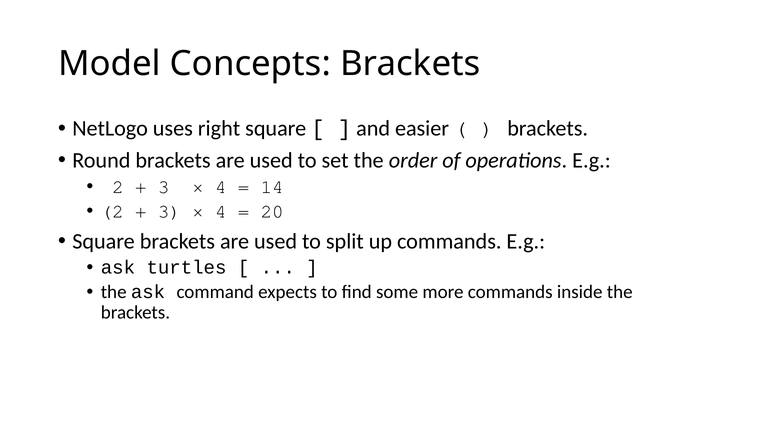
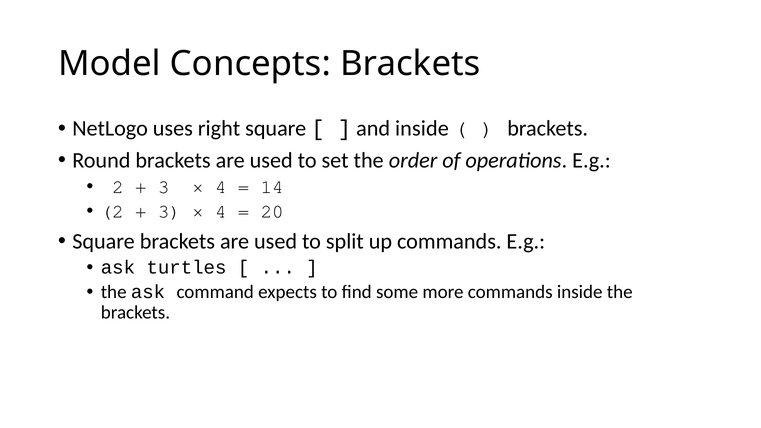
and easier: easier -> inside
